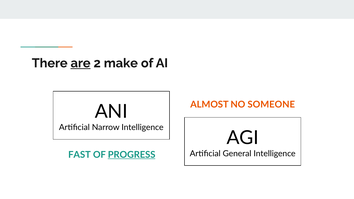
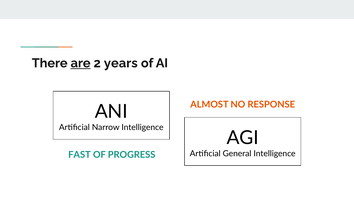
make: make -> years
SOMEONE: SOMEONE -> RESPONSE
PROGRESS underline: present -> none
